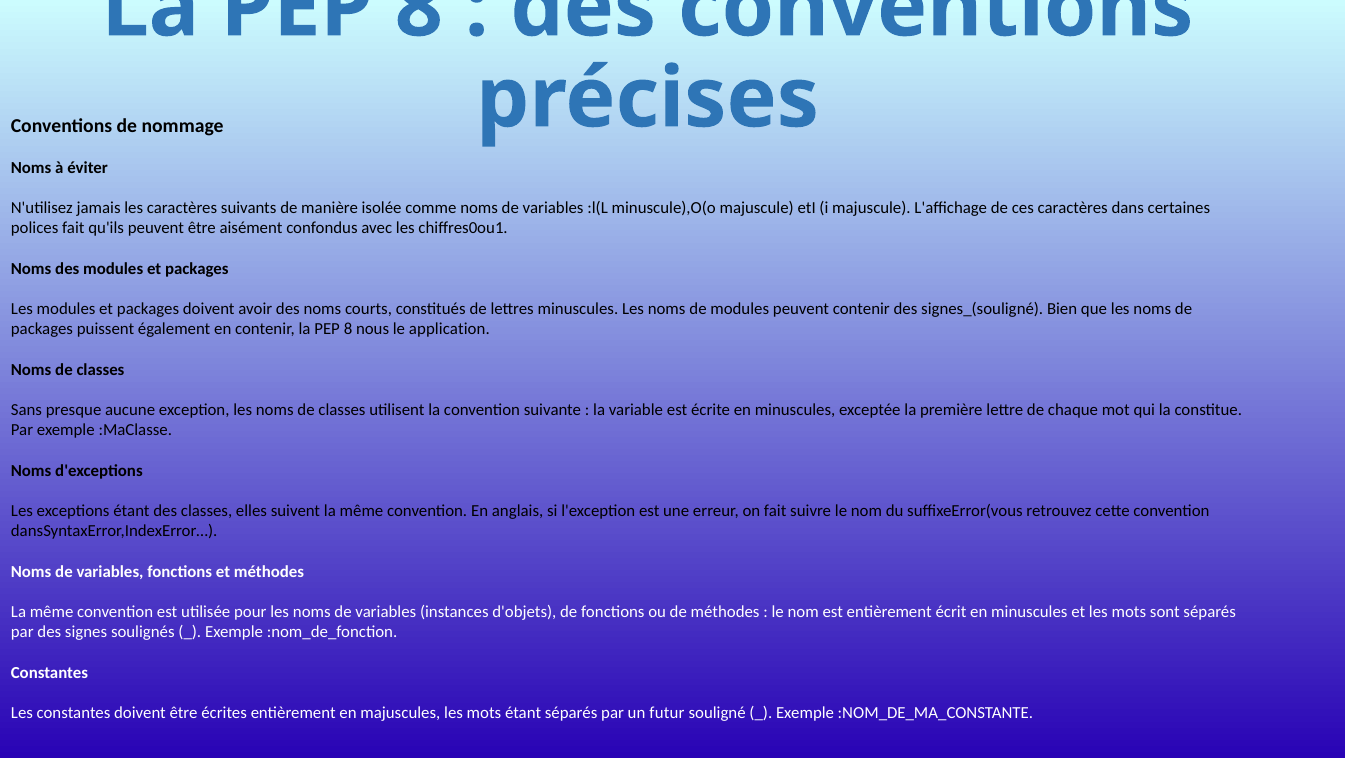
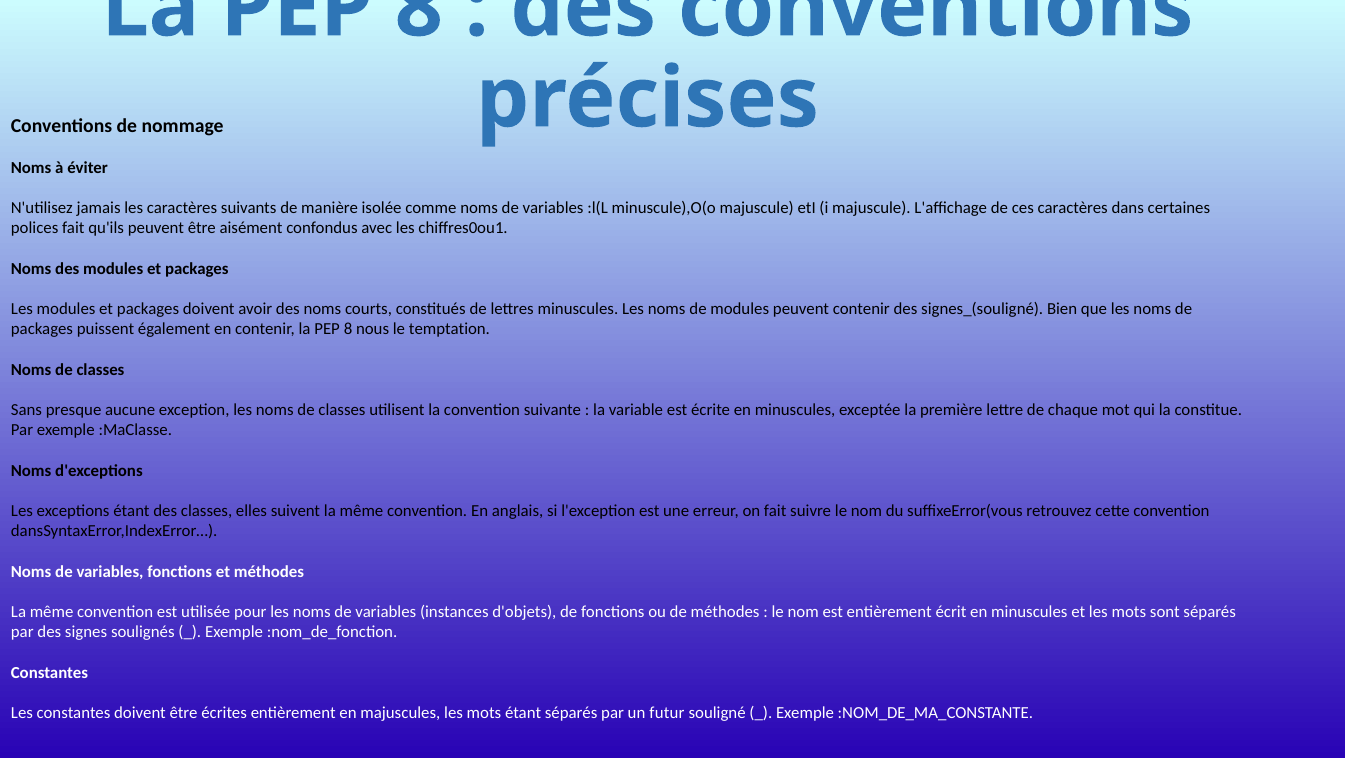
application: application -> temptation
